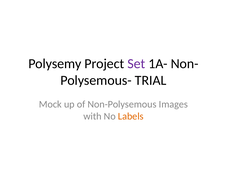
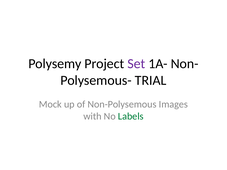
Labels colour: orange -> green
